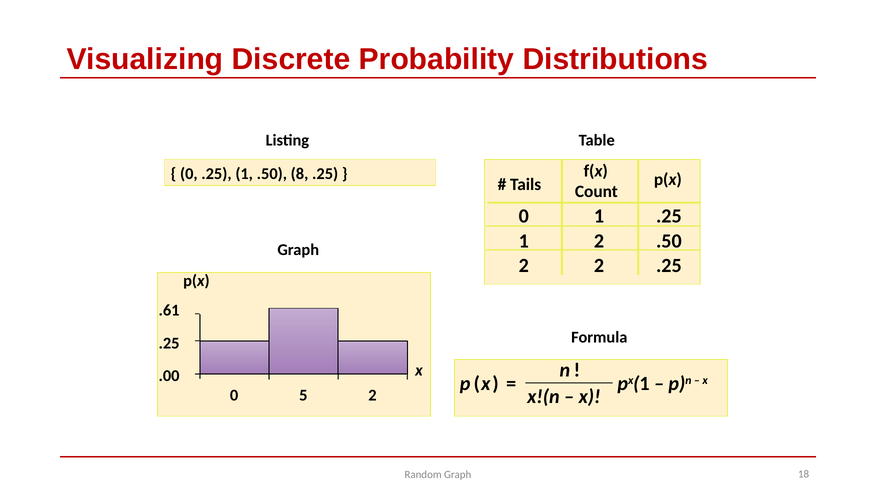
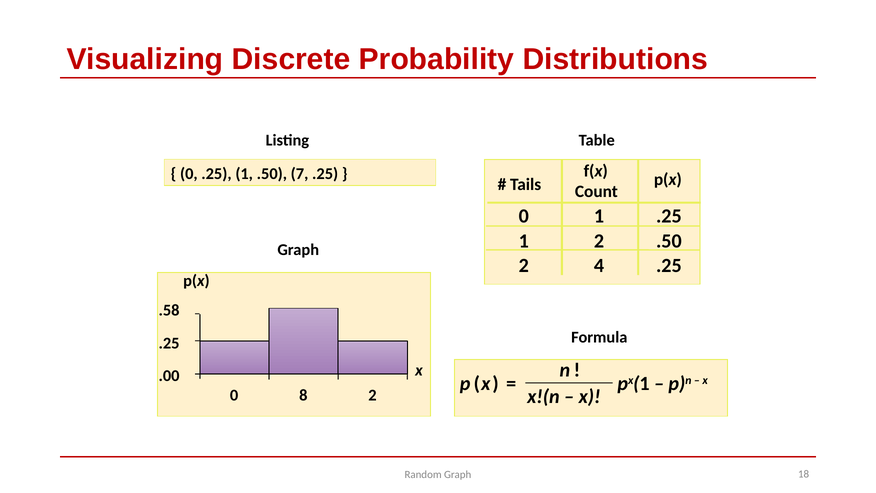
8: 8 -> 7
2 2: 2 -> 4
.61: .61 -> .58
5: 5 -> 8
